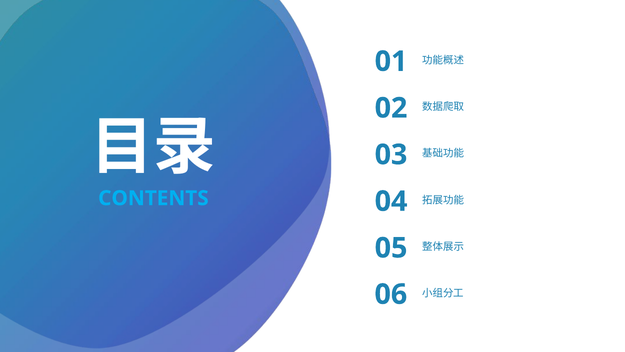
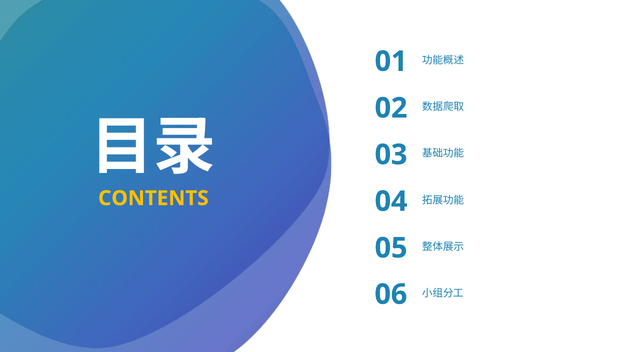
CONTENTS colour: light blue -> yellow
